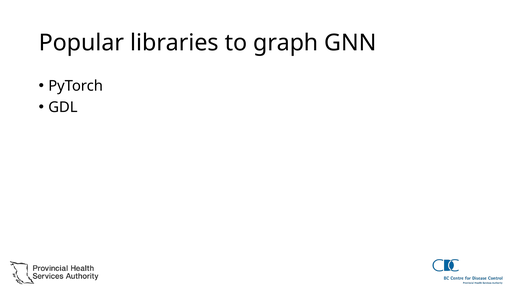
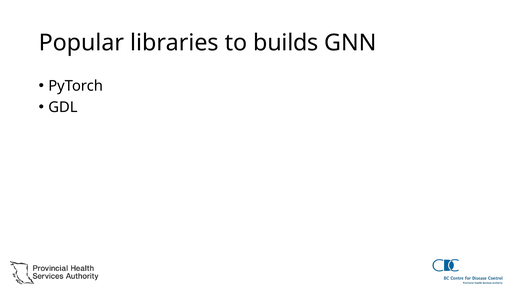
graph: graph -> builds
